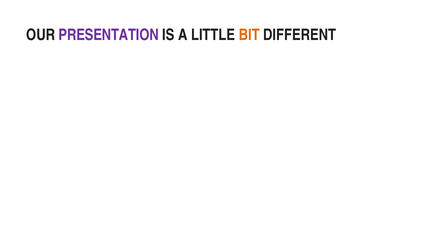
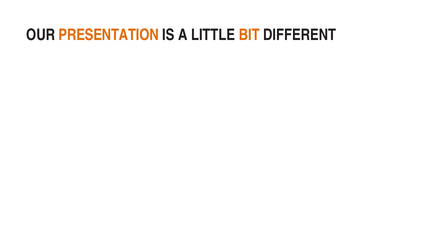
PRESENTATION colour: purple -> orange
